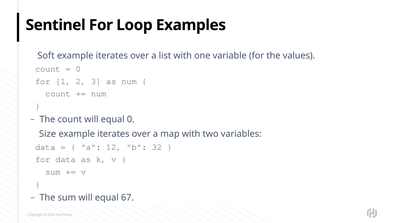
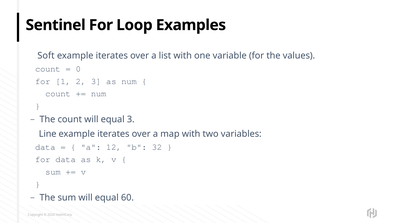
equal 0: 0 -> 3
Size: Size -> Line
67: 67 -> 60
